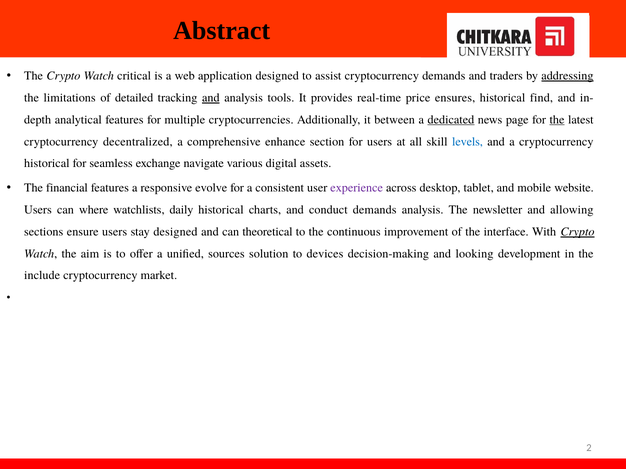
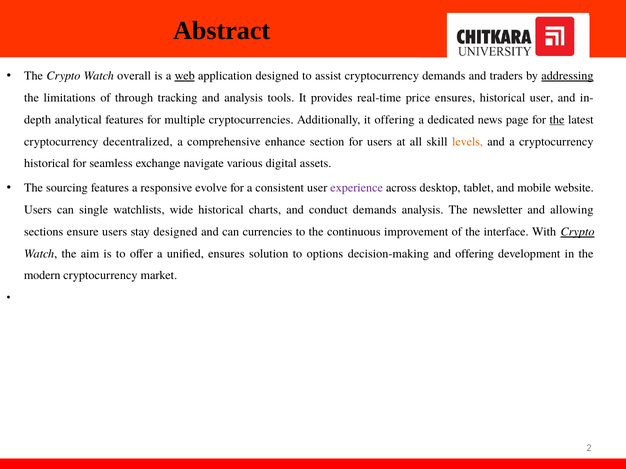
critical: critical -> overall
web underline: none -> present
detailed: detailed -> through
and at (211, 98) underline: present -> none
historical find: find -> user
it between: between -> offering
dedicated underline: present -> none
levels colour: blue -> orange
financial: financial -> sourcing
where: where -> single
daily: daily -> wide
theoretical: theoretical -> currencies
unified sources: sources -> ensures
devices: devices -> options
and looking: looking -> offering
include: include -> modern
